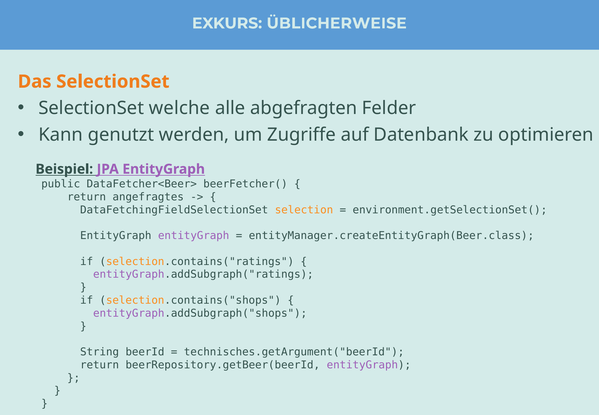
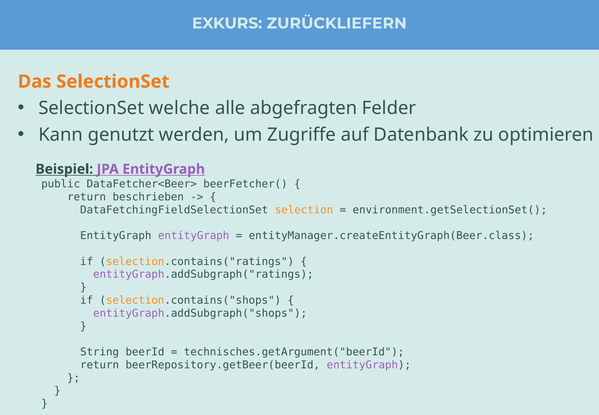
ÜBLICHERWEISE: ÜBLICHERWEISE -> ZURÜCKLIEFERN
angefragtes: angefragtes -> beschrieben
